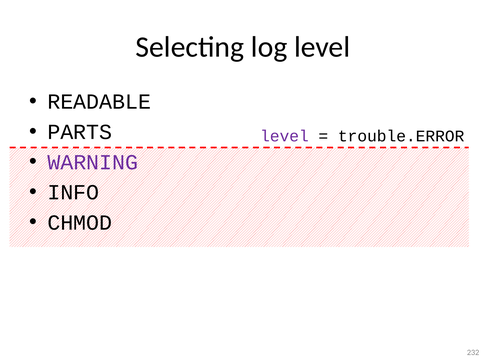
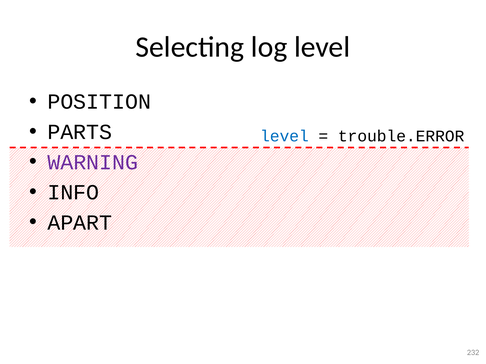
READABLE: READABLE -> POSITION
level at (284, 136) colour: purple -> blue
CHMOD: CHMOD -> APART
